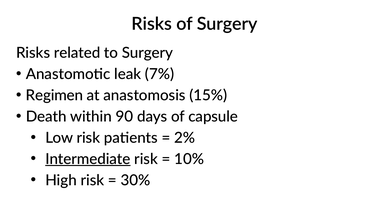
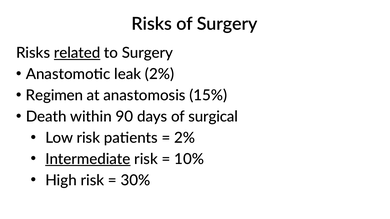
related underline: none -> present
leak 7%: 7% -> 2%
capsule: capsule -> surgical
